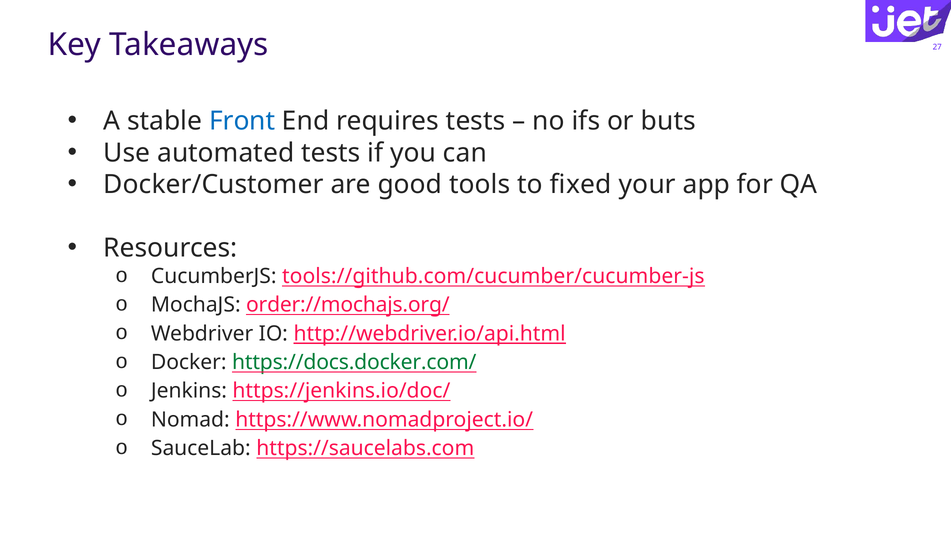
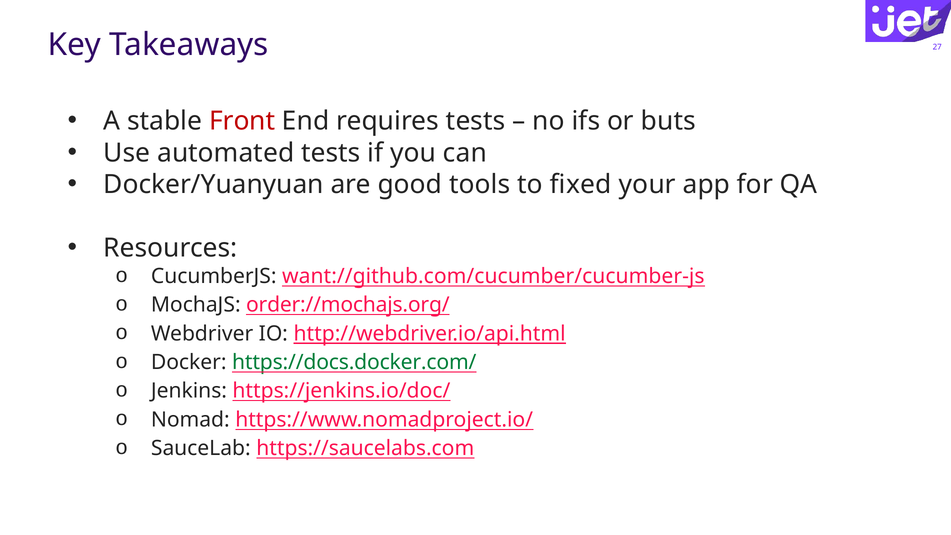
Front colour: blue -> red
Docker/Customer: Docker/Customer -> Docker/Yuanyuan
tools://github.com/cucumber/cucumber-js: tools://github.com/cucumber/cucumber-js -> want://github.com/cucumber/cucumber-js
